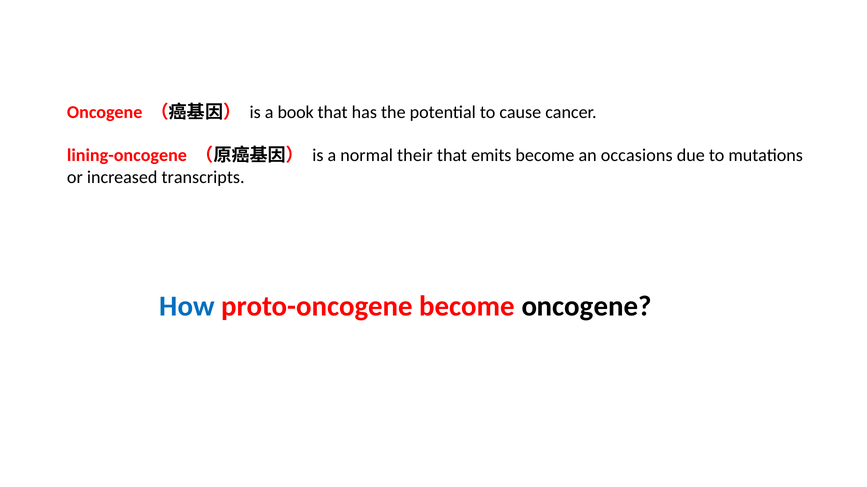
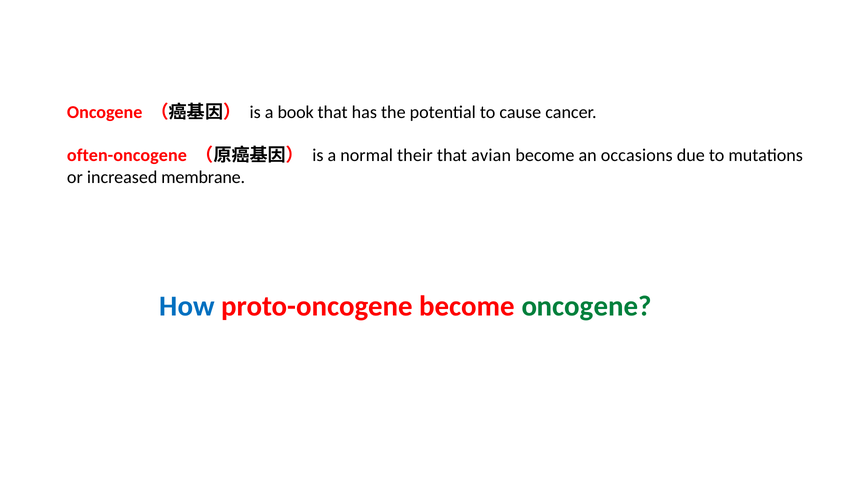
lining-oncogene: lining-oncogene -> often-oncogene
emits: emits -> avian
transcripts: transcripts -> membrane
oncogene at (586, 307) colour: black -> green
